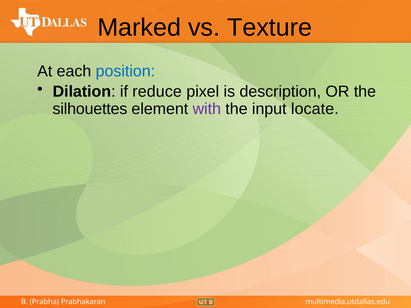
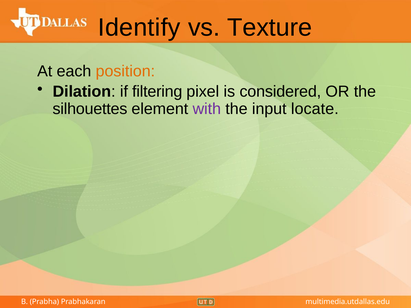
Marked: Marked -> Identify
position colour: blue -> orange
reduce: reduce -> filtering
description: description -> considered
